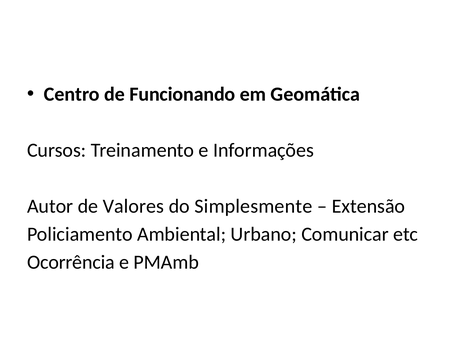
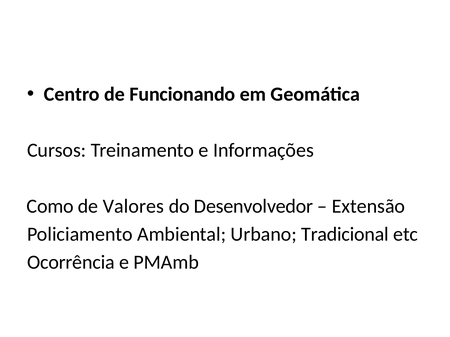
Autor: Autor -> Como
Simplesmente: Simplesmente -> Desenvolvedor
Comunicar: Comunicar -> Tradicional
